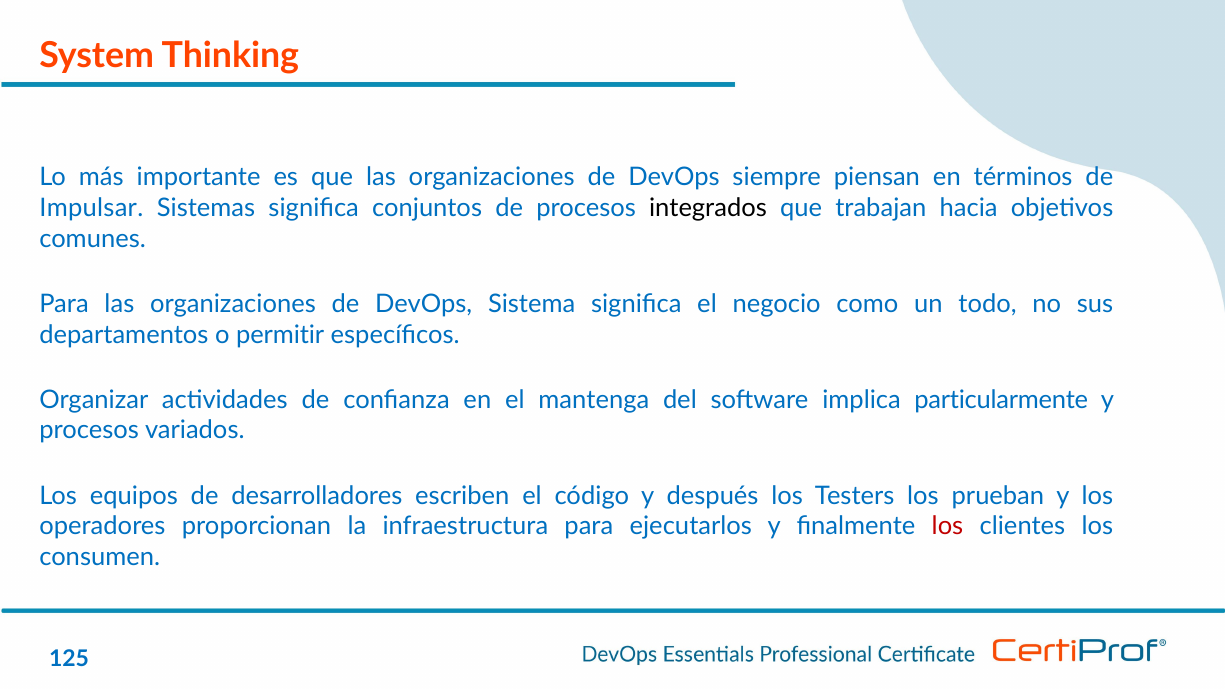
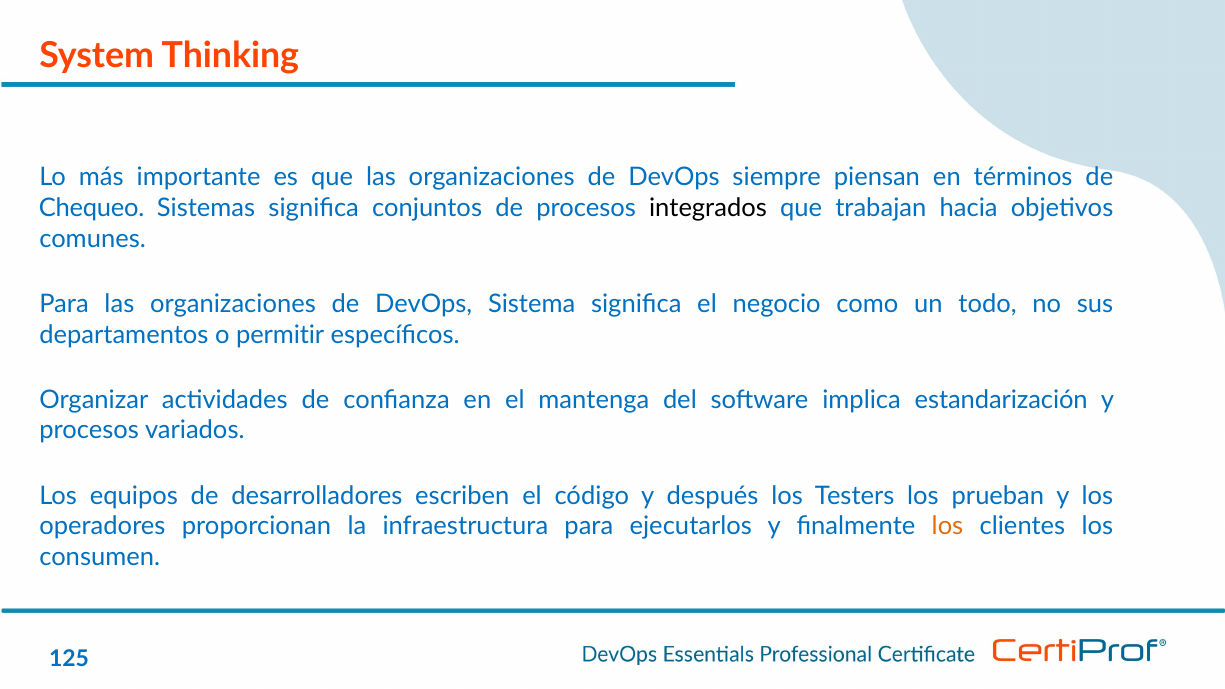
Impulsar: Impulsar -> Chequeo
particularmente: particularmente -> estandarización
los at (948, 526) colour: red -> orange
